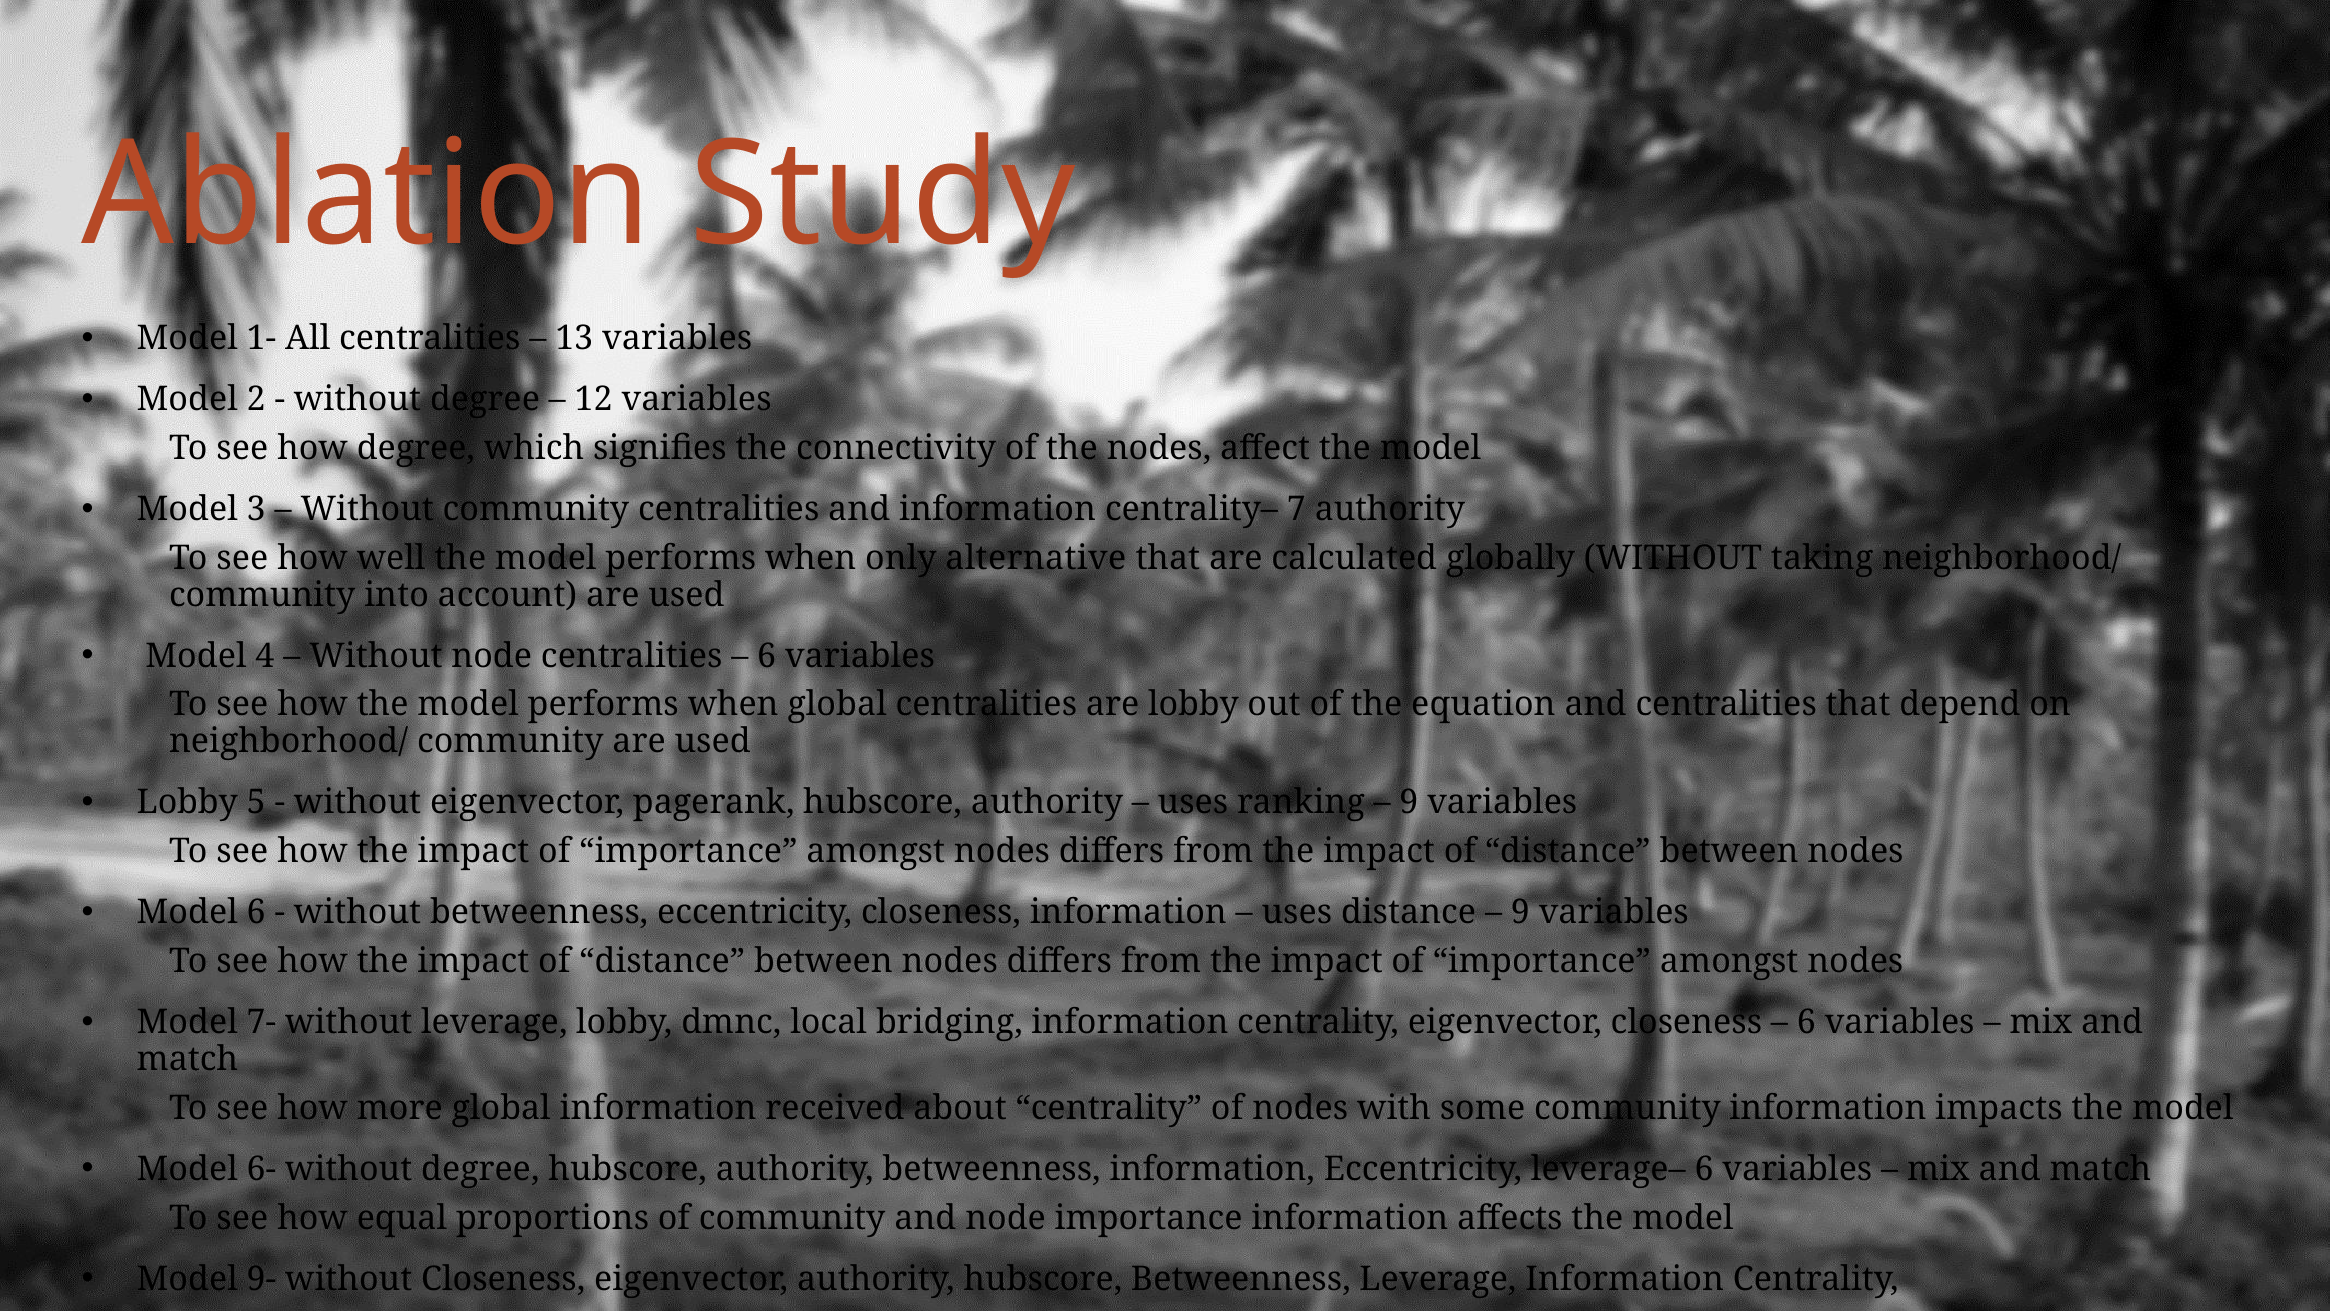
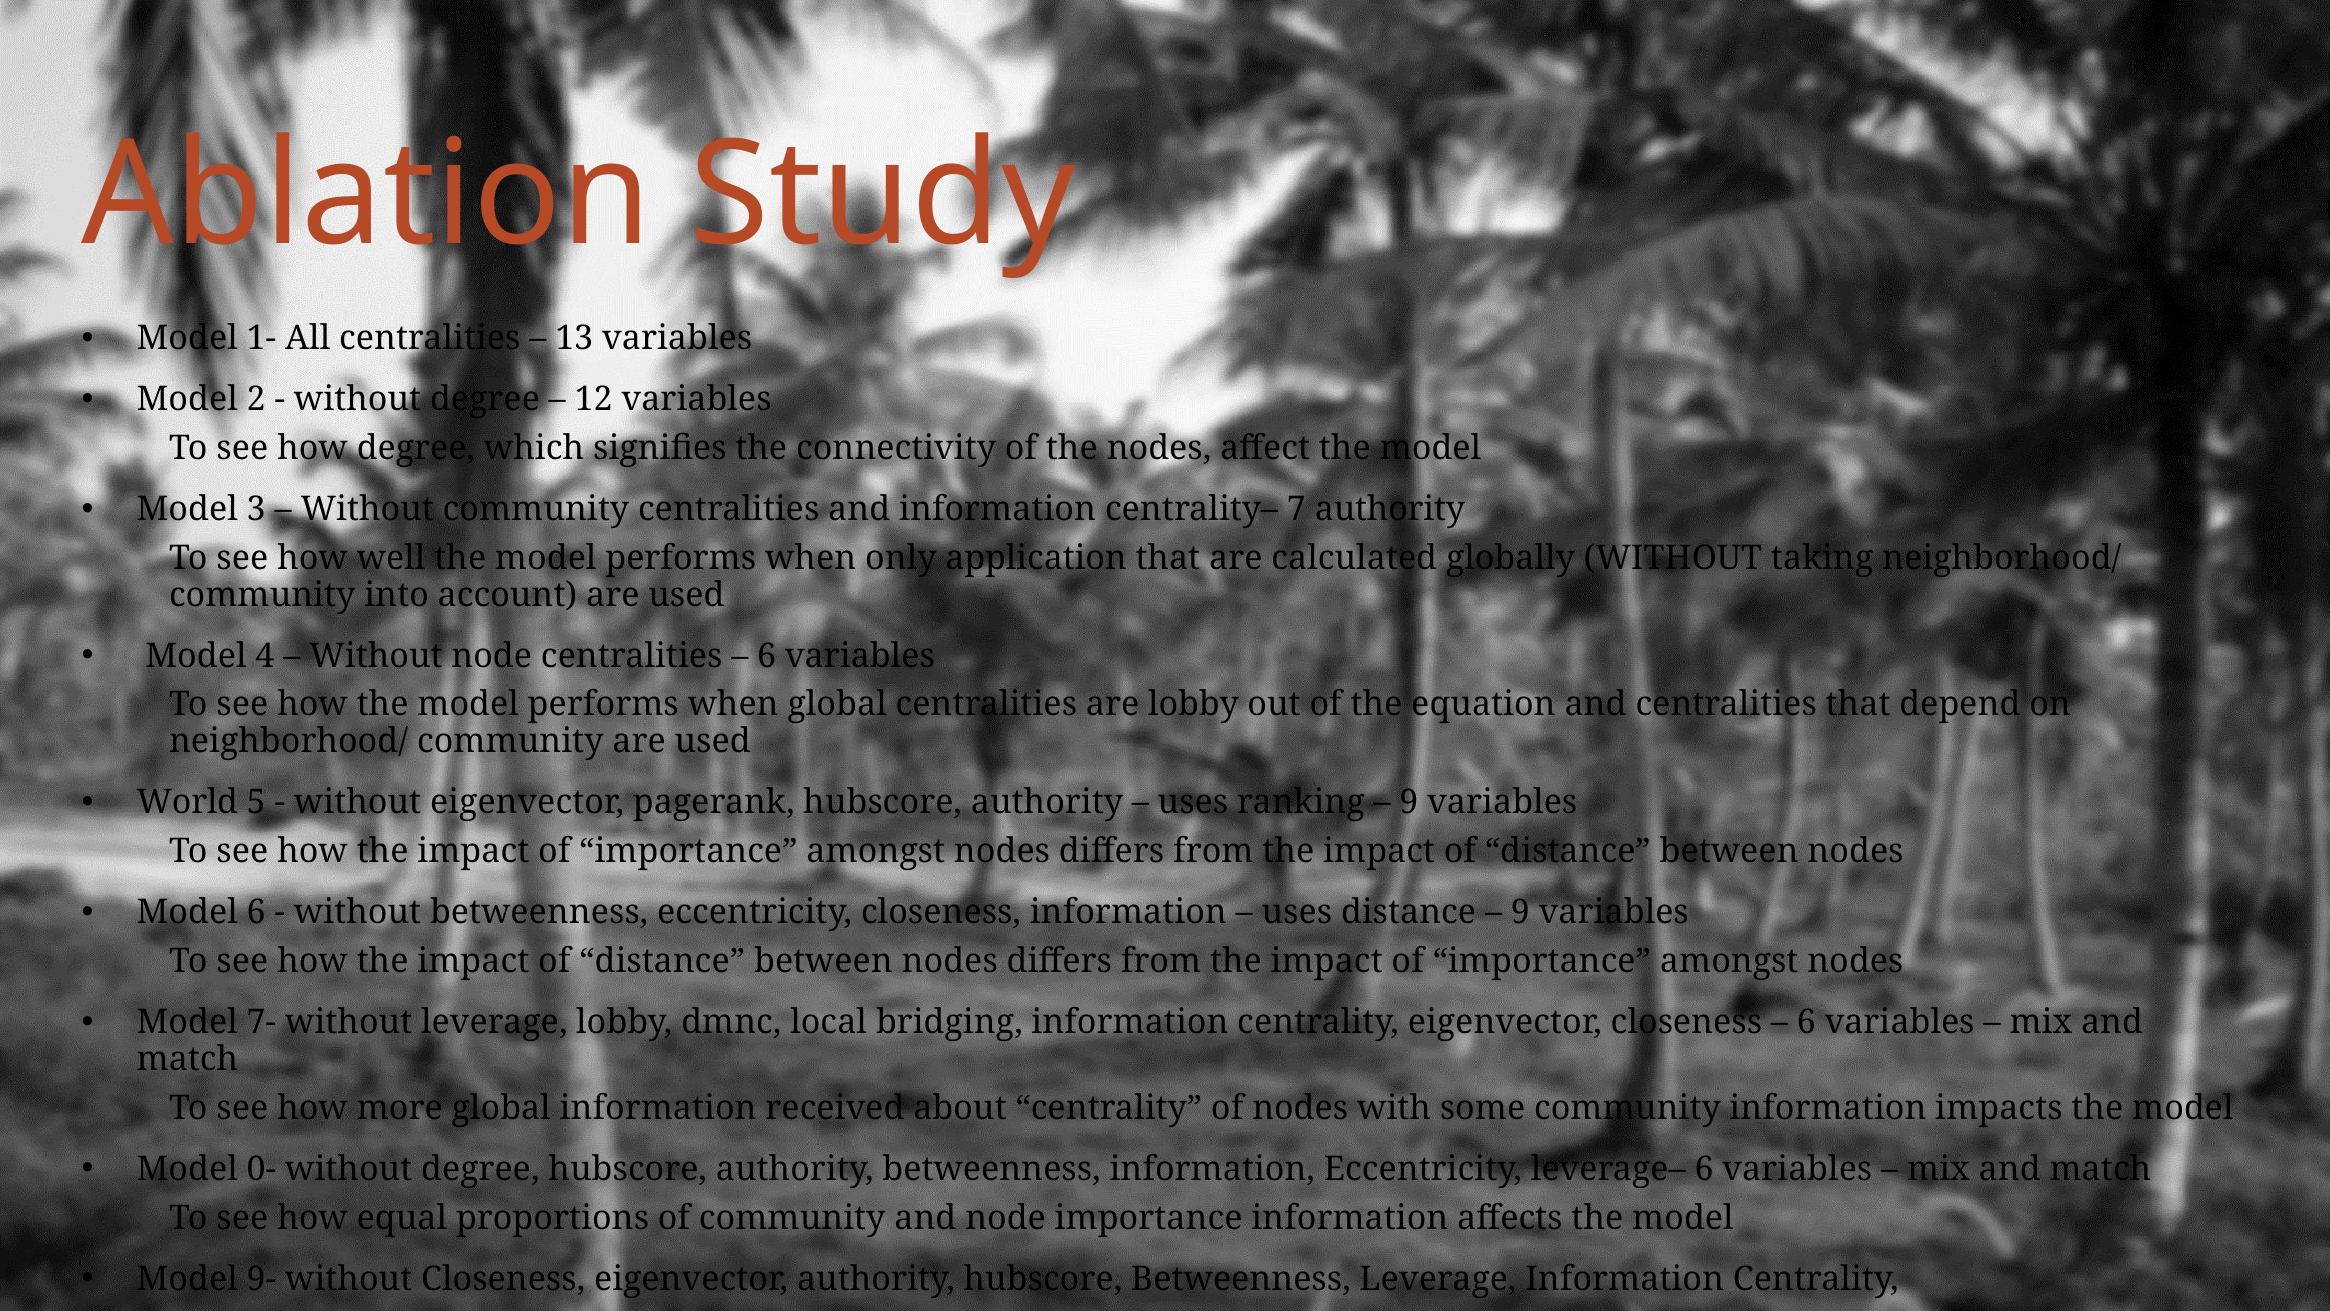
alternative: alternative -> application
Lobby at (187, 802): Lobby -> World
6-: 6- -> 0-
